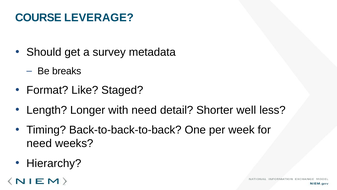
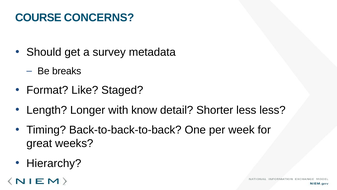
LEVERAGE: LEVERAGE -> CONCERNS
with need: need -> know
Shorter well: well -> less
need at (39, 143): need -> great
